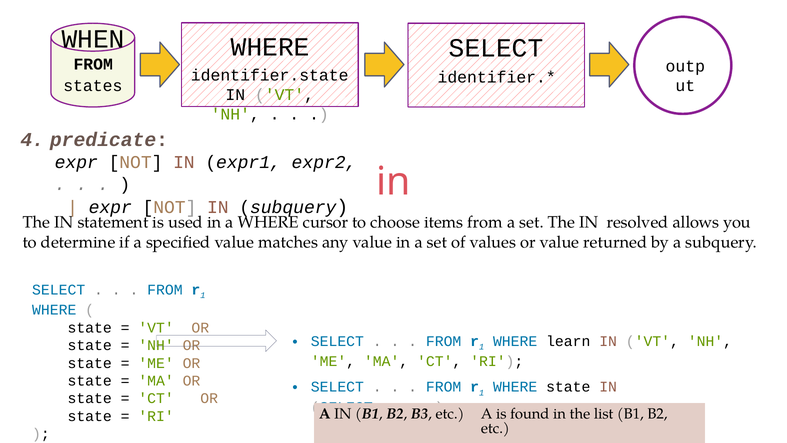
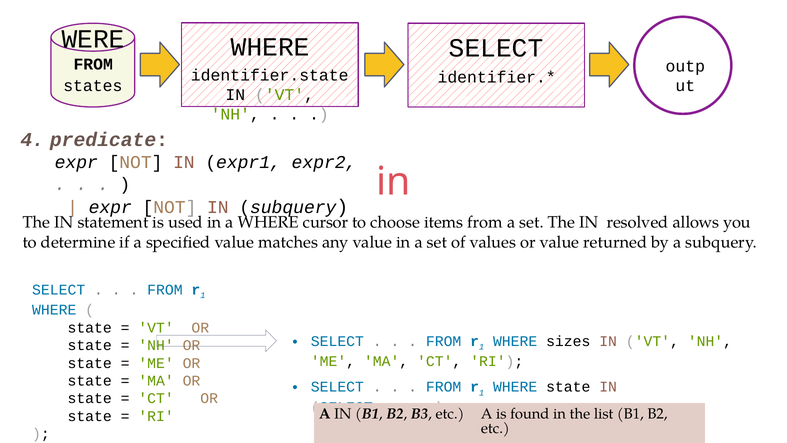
WHEN: WHEN -> WERE
learn: learn -> sizes
